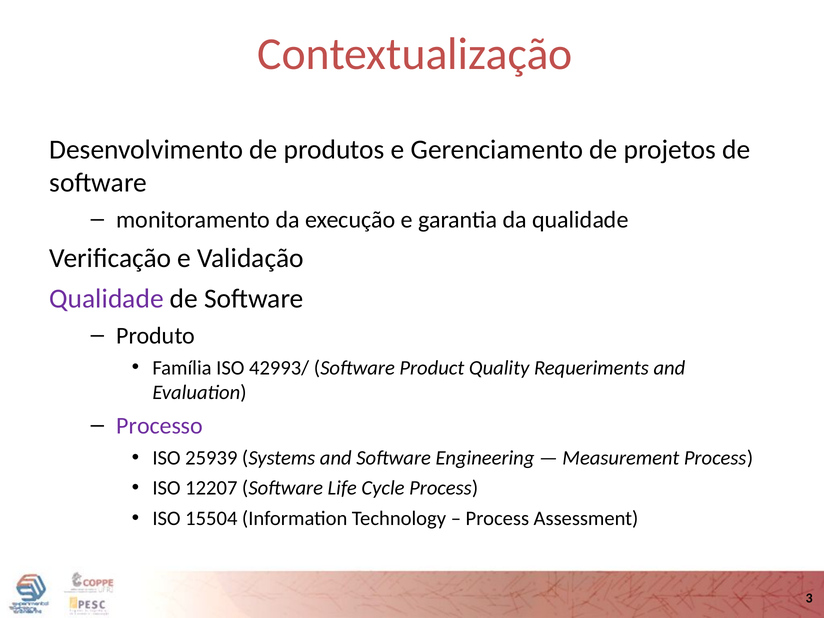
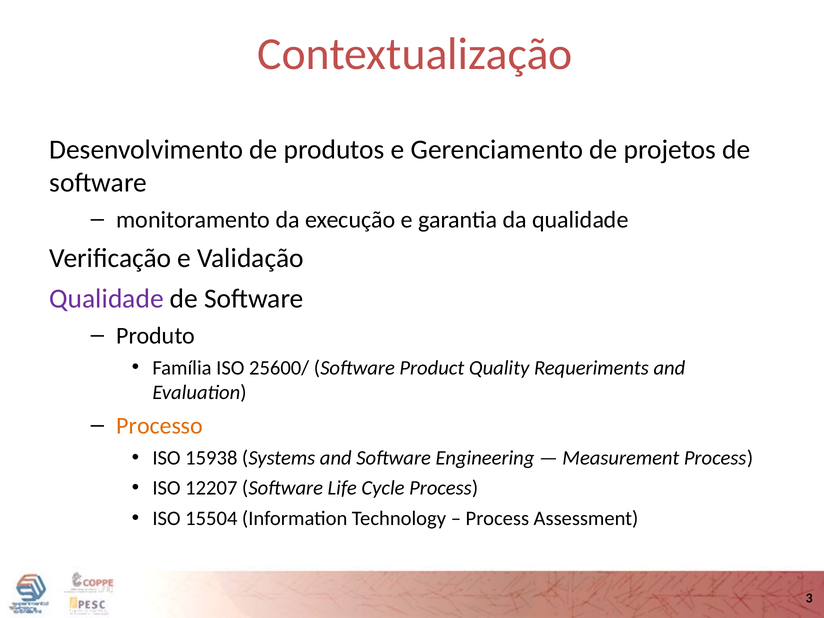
42993/: 42993/ -> 25600/
Processo colour: purple -> orange
25939: 25939 -> 15938
